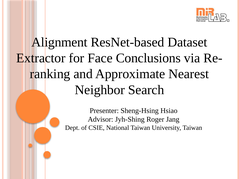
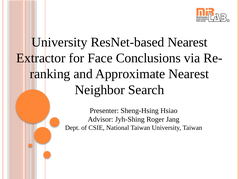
Alignment at (59, 42): Alignment -> University
ResNet-based Dataset: Dataset -> Nearest
